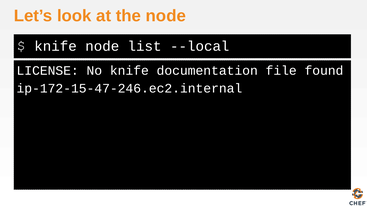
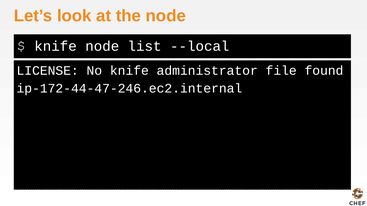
documentation: documentation -> administrator
ip-172-15-47-246.ec2.internal: ip-172-15-47-246.ec2.internal -> ip-172-44-47-246.ec2.internal
